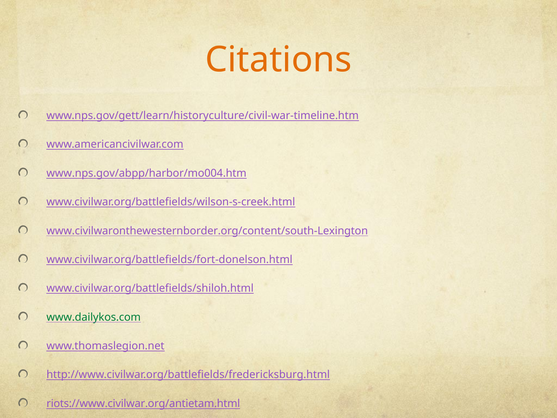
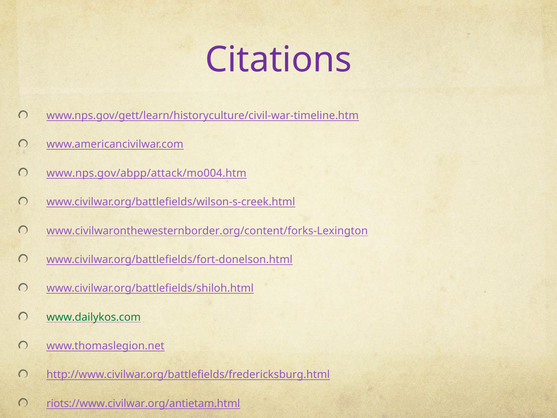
Citations colour: orange -> purple
www.nps.gov/abpp/harbor/mo004.htm: www.nps.gov/abpp/harbor/mo004.htm -> www.nps.gov/abpp/attack/mo004.htm
www.civilwaronthewesternborder.org/content/south-Lexington: www.civilwaronthewesternborder.org/content/south-Lexington -> www.civilwaronthewesternborder.org/content/forks-Lexington
